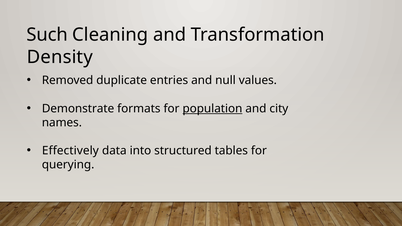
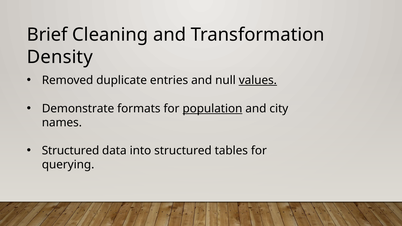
Such: Such -> Brief
values underline: none -> present
Effectively at (70, 151): Effectively -> Structured
